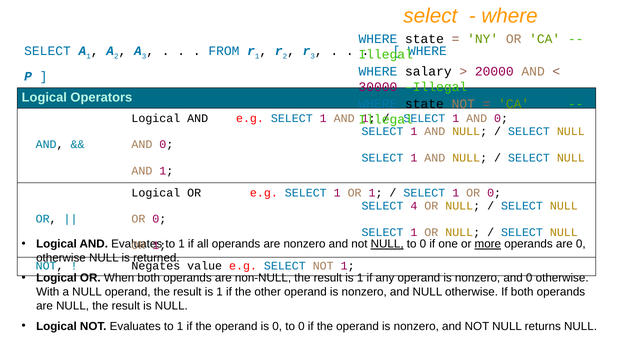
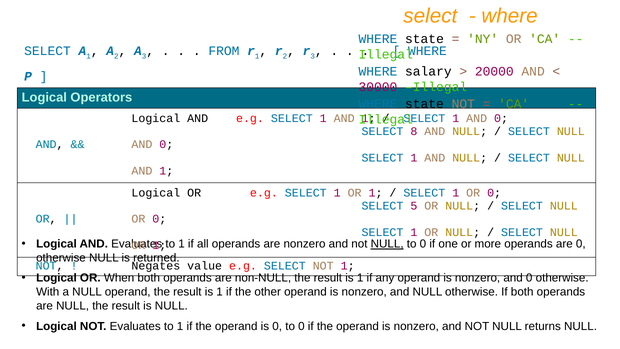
1 at (414, 131): 1 -> 8
4: 4 -> 5
more underline: present -> none
